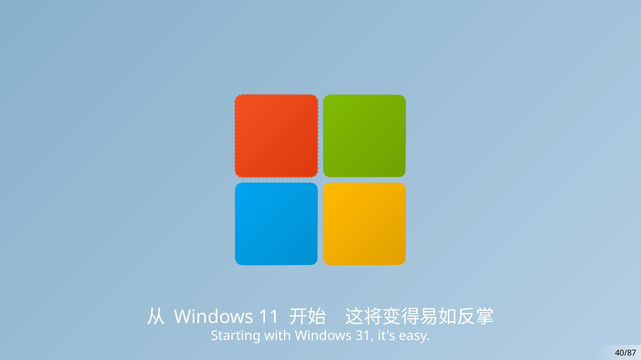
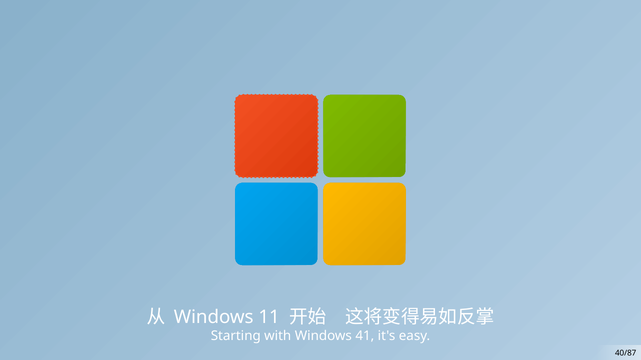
31: 31 -> 41
